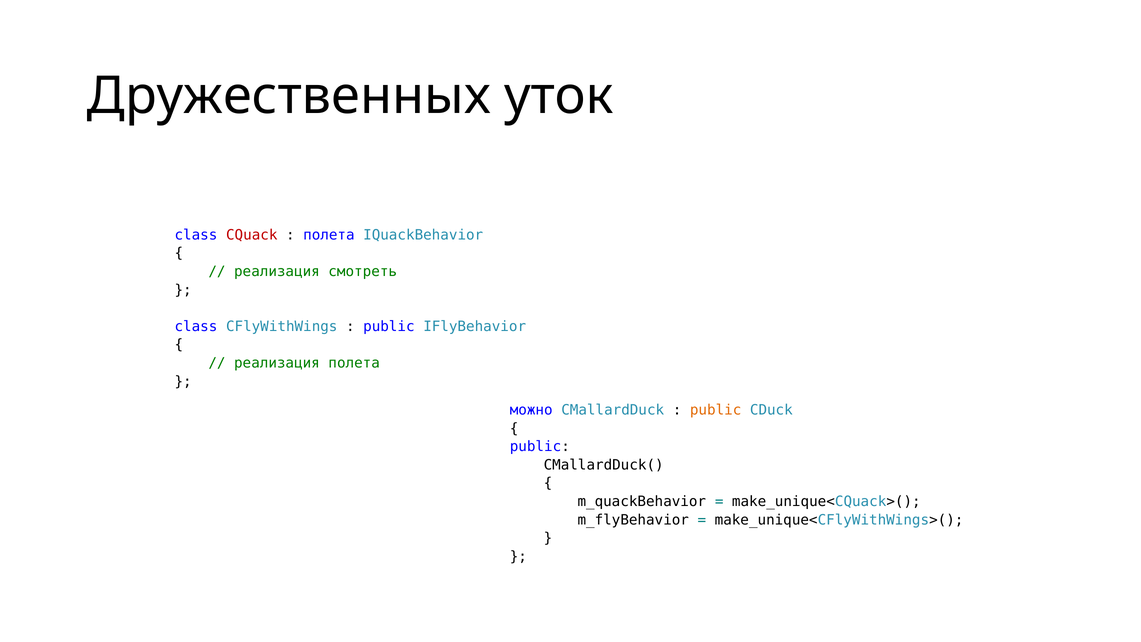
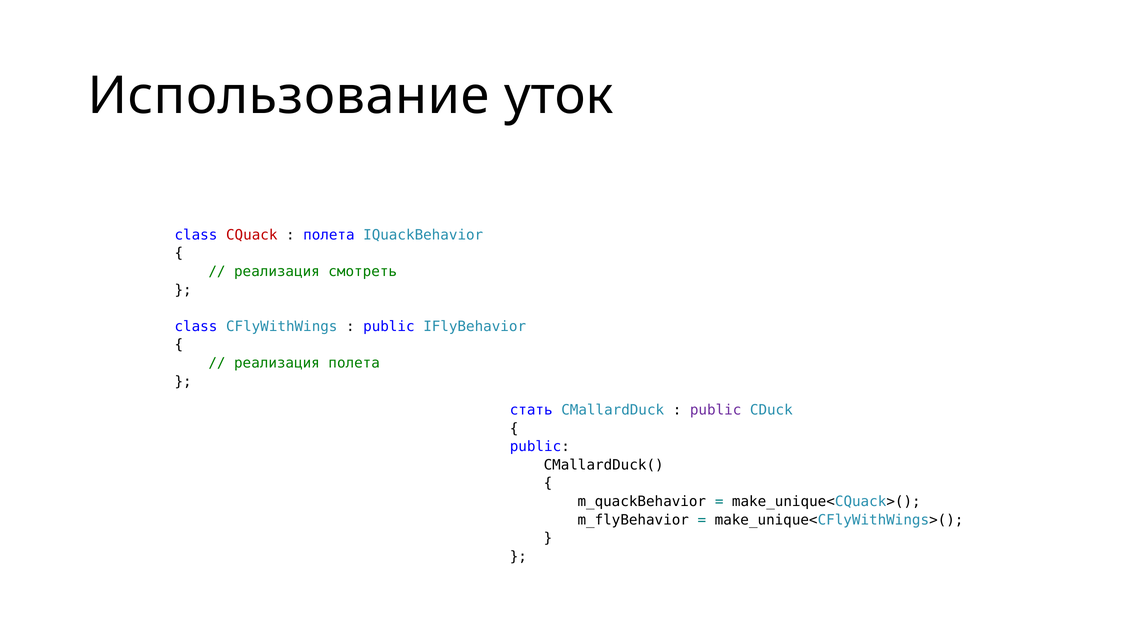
Дружественных: Дружественных -> Использование
можно: можно -> стать
public at (716, 410) colour: orange -> purple
